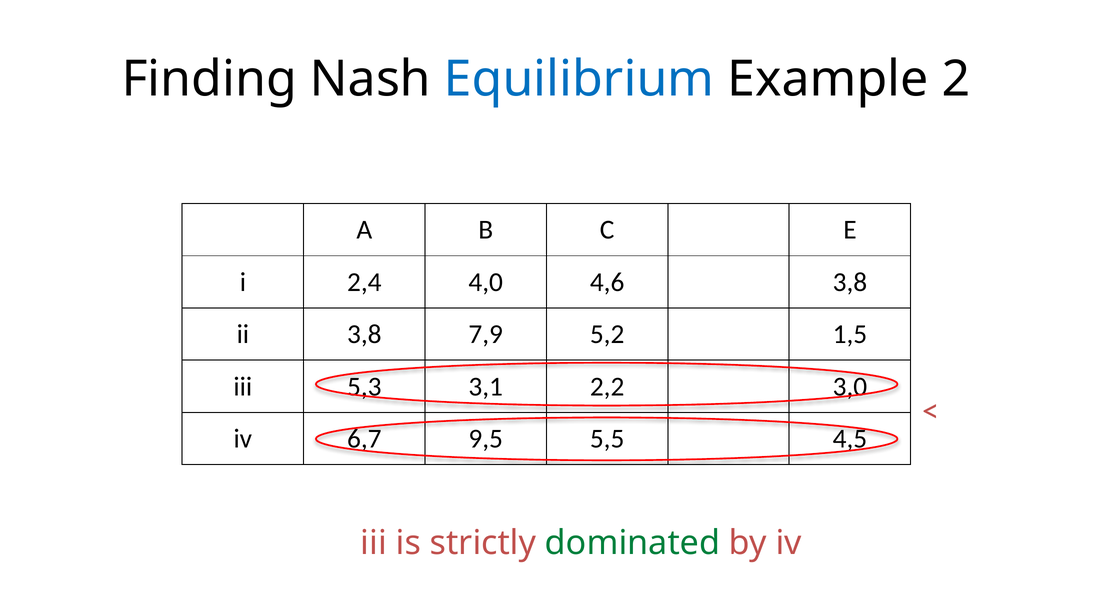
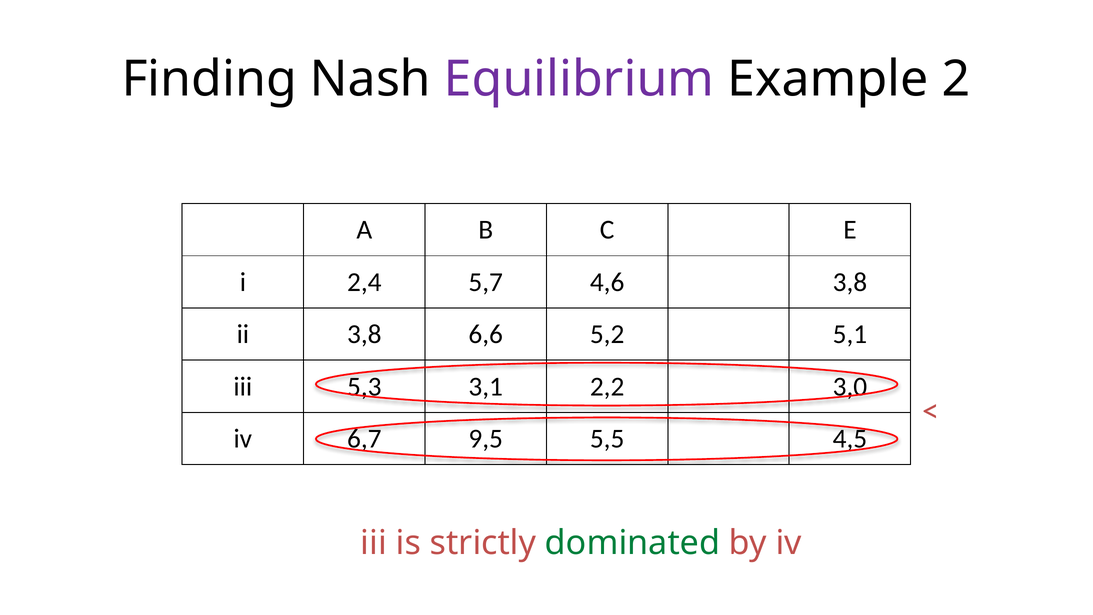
Equilibrium colour: blue -> purple
4,0: 4,0 -> 5,7
7,9: 7,9 -> 6,6
1,5: 1,5 -> 5,1
